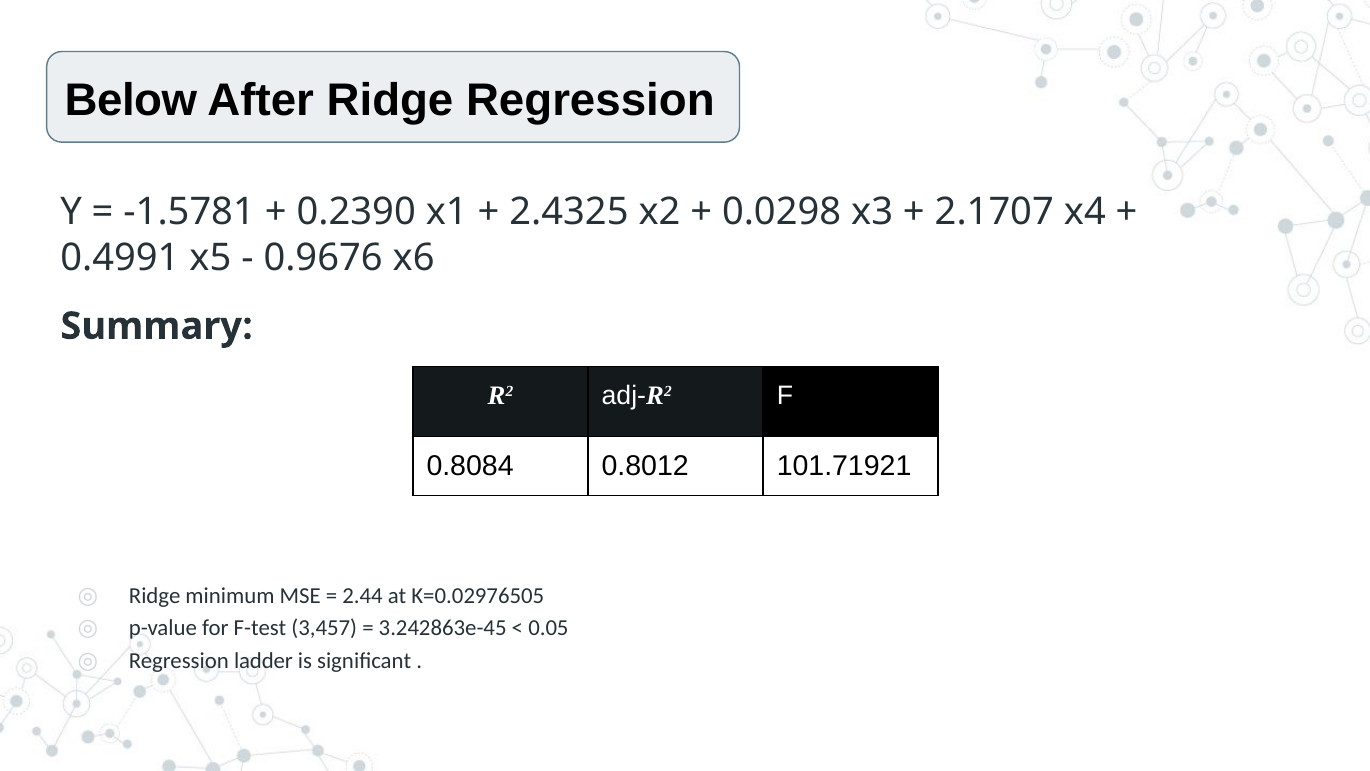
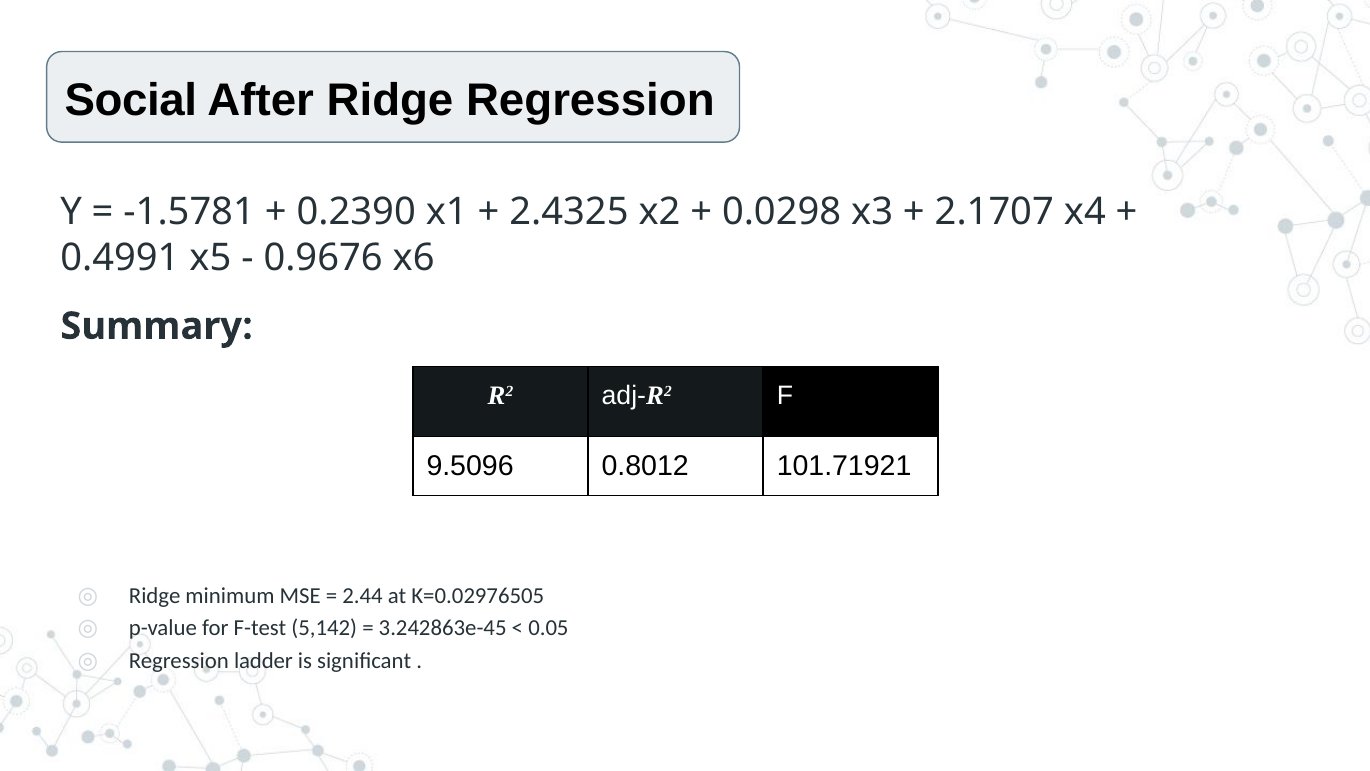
Below: Below -> Social
0.8084: 0.8084 -> 9.5096
3,457: 3,457 -> 5,142
